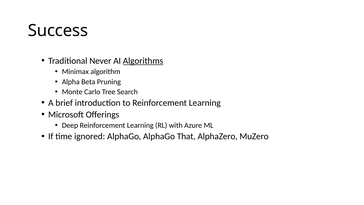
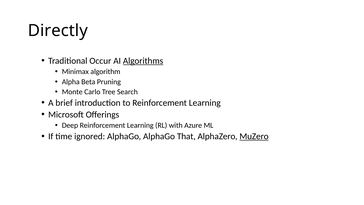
Success: Success -> Directly
Never: Never -> Occur
MuZero underline: none -> present
